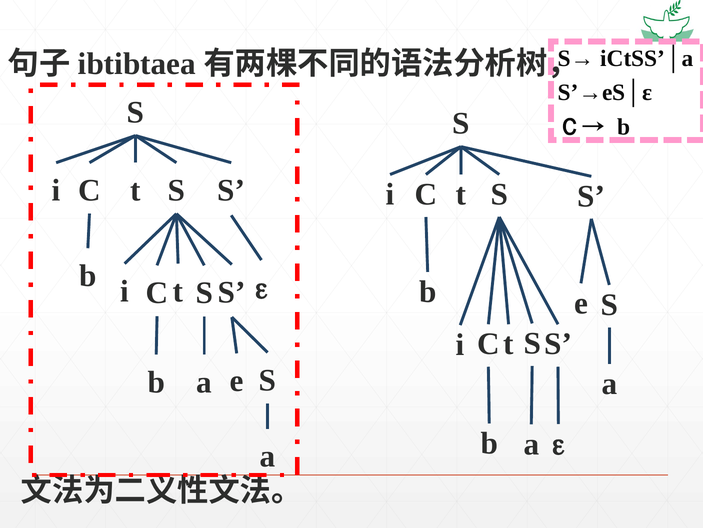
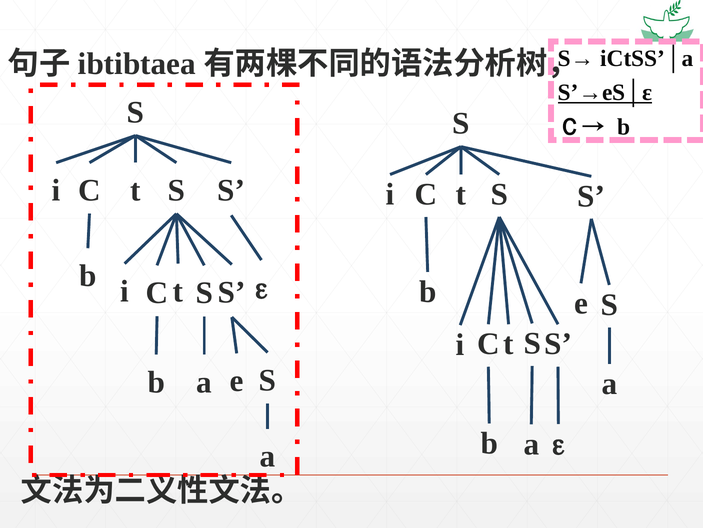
S’→eS│ε underline: none -> present
